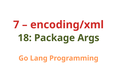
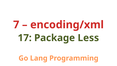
18: 18 -> 17
Args: Args -> Less
